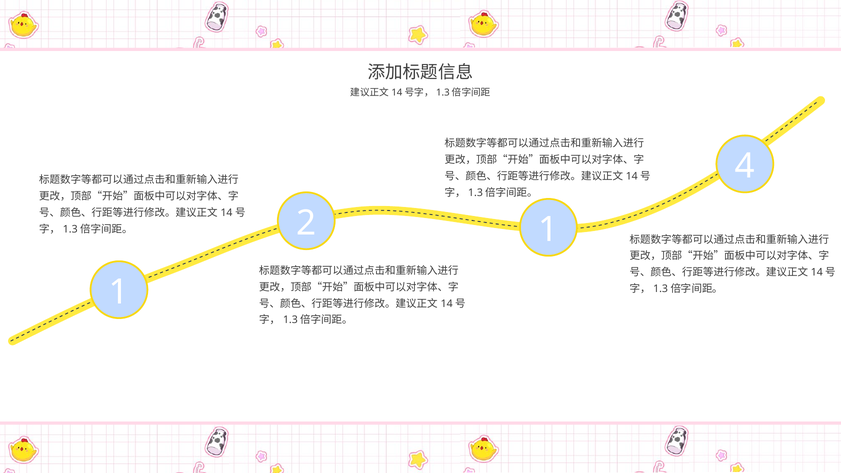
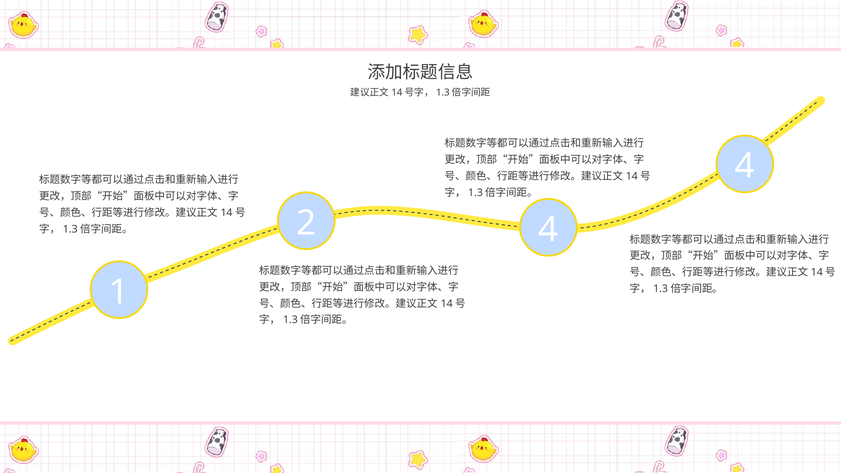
2 1: 1 -> 4
